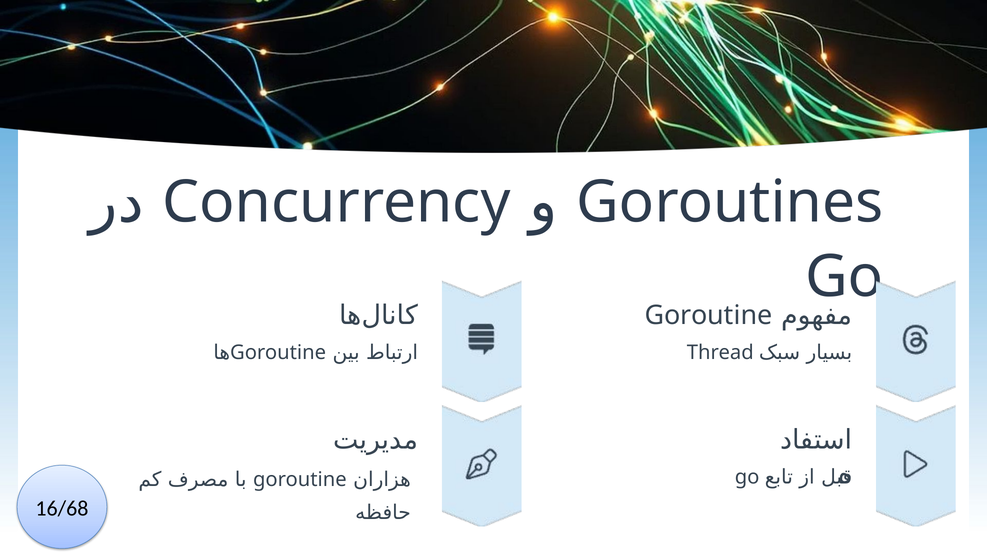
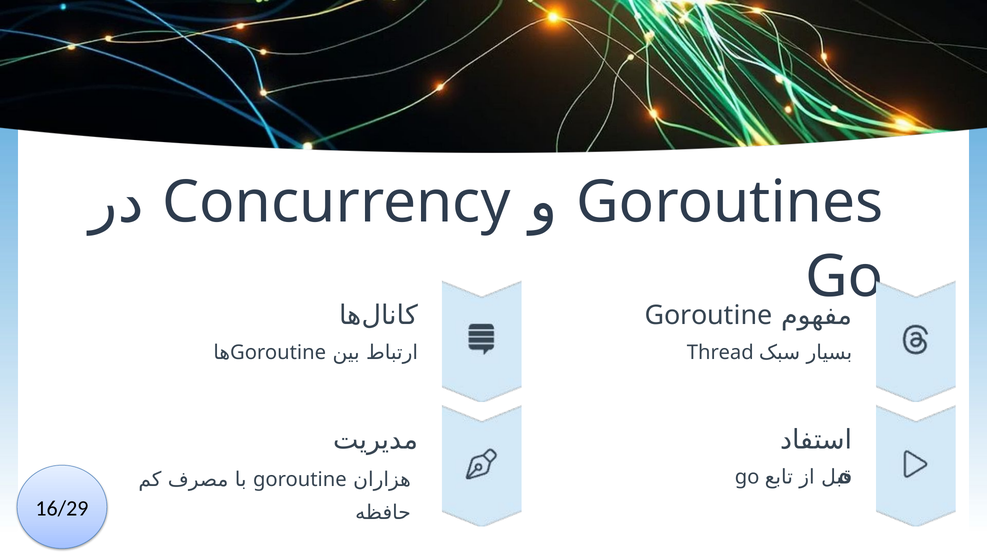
16/68: 16/68 -> 16/29
